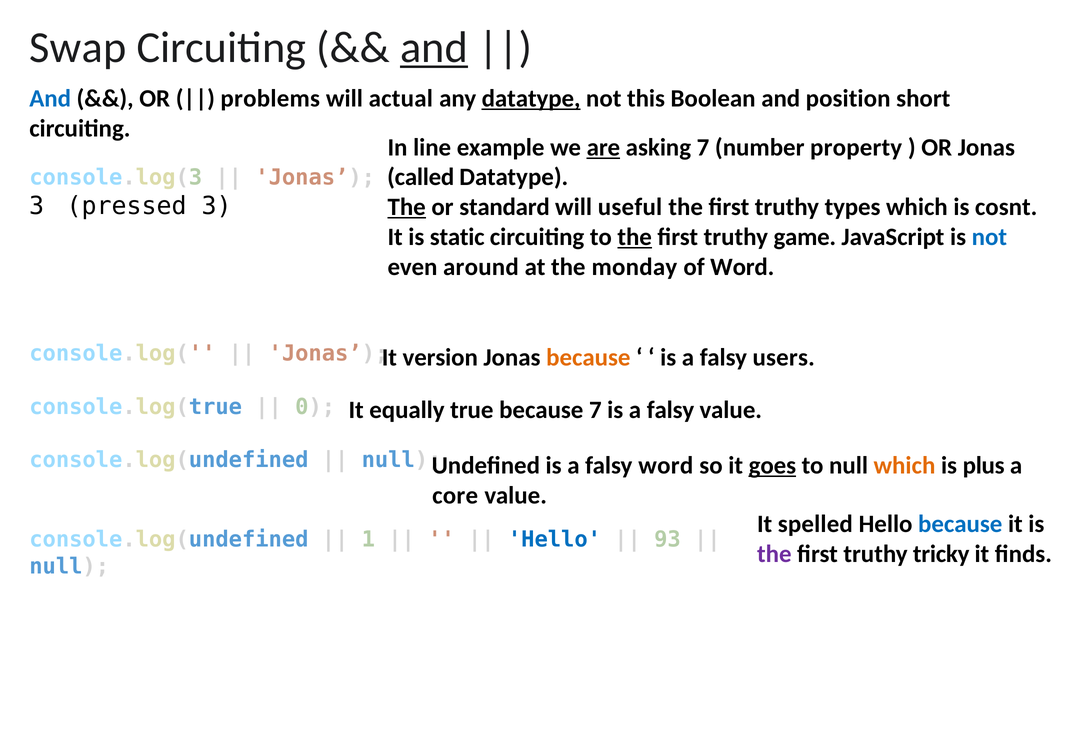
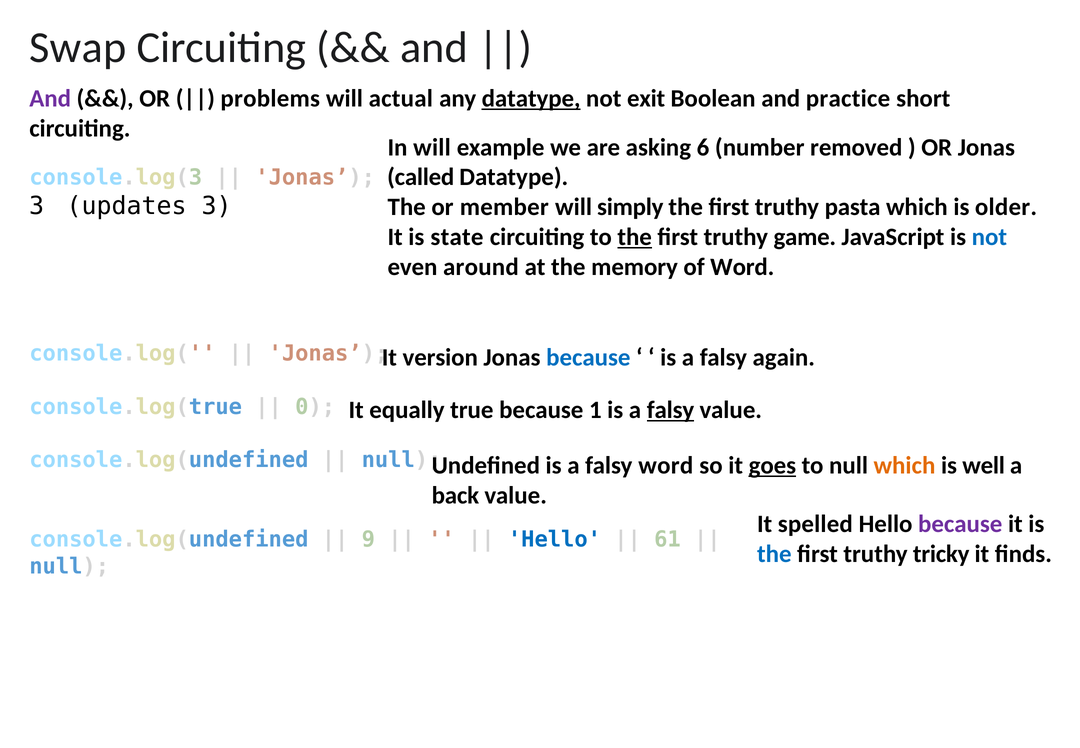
and at (434, 48) underline: present -> none
And at (50, 98) colour: blue -> purple
this: this -> exit
position: position -> practice
In line: line -> will
are underline: present -> none
asking 7: 7 -> 6
property: property -> removed
pressed: pressed -> updates
The at (407, 207) underline: present -> none
standard: standard -> member
useful: useful -> simply
types: types -> pasta
cosnt: cosnt -> older
static: static -> state
monday: monday -> memory
because at (588, 357) colour: orange -> blue
users: users -> again
because 7: 7 -> 1
falsy at (671, 410) underline: none -> present
plus: plus -> well
core: core -> back
because at (960, 524) colour: blue -> purple
1: 1 -> 9
93: 93 -> 61
the at (774, 554) colour: purple -> blue
